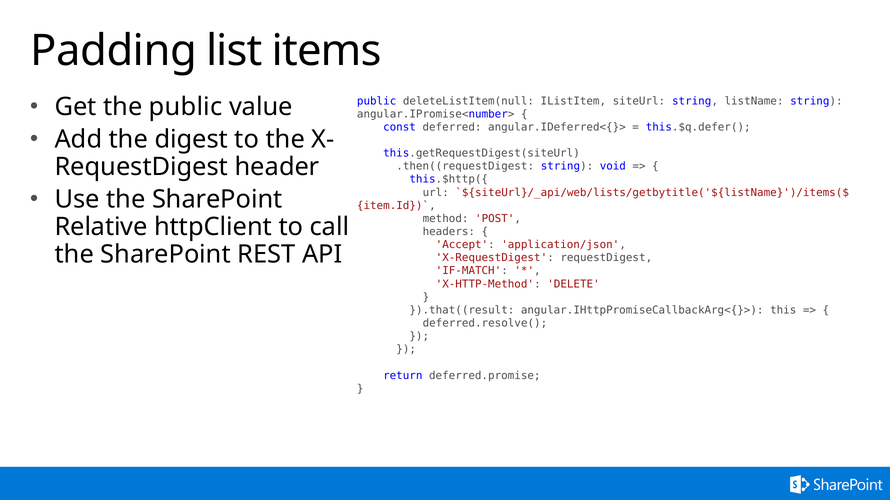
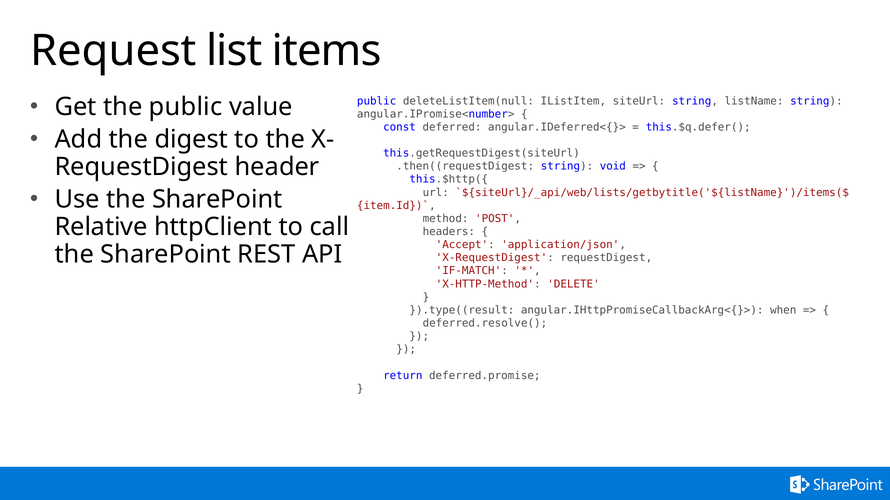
Padding: Padding -> Request
}).that((result: }).that((result -> }).type((result
this: this -> when
